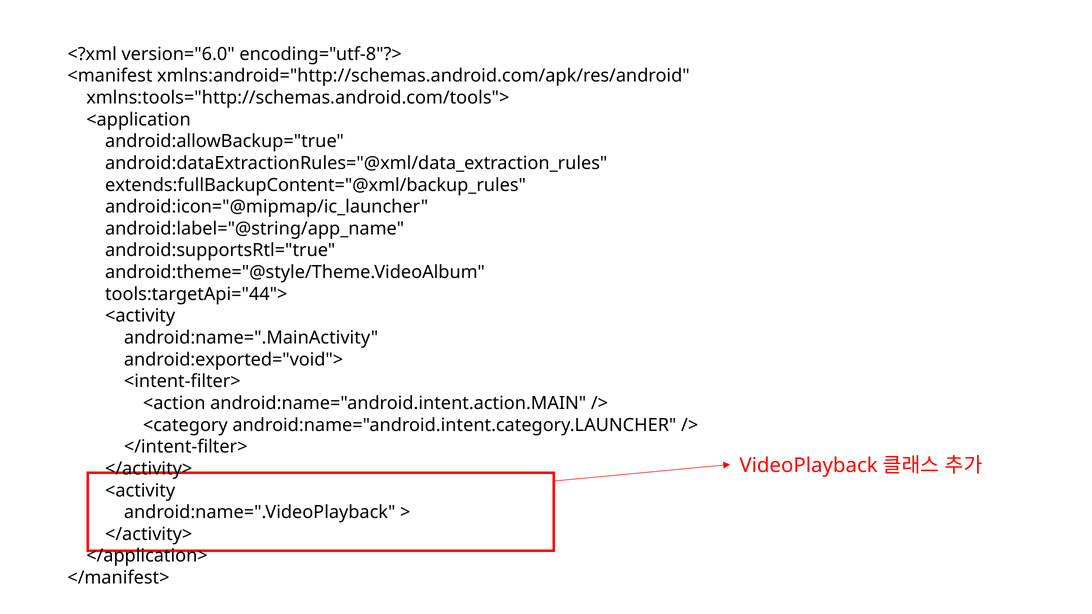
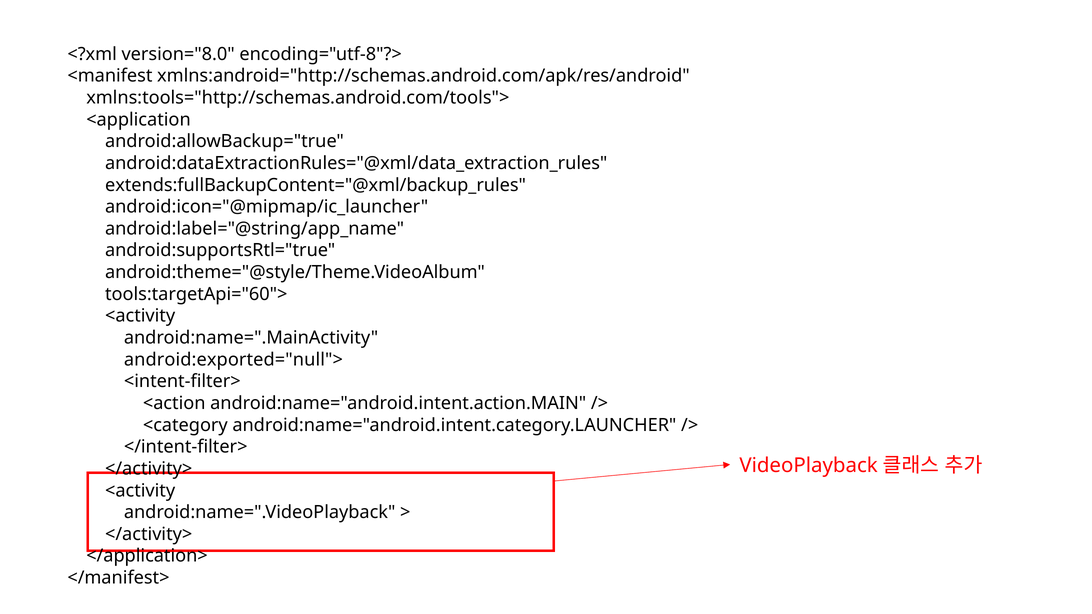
version="6.0: version="6.0 -> version="8.0
tools:targetApi="44">: tools:targetApi="44"> -> tools:targetApi="60">
android:exported="void">: android:exported="void"> -> android:exported="null">
